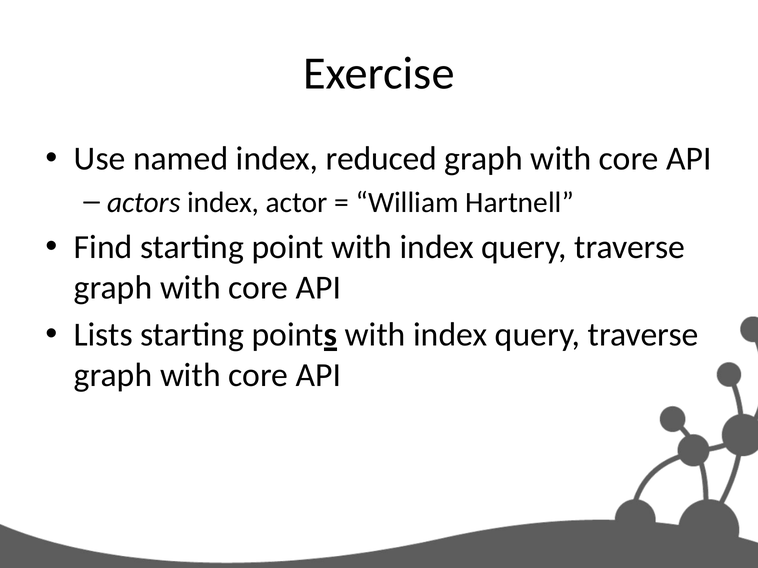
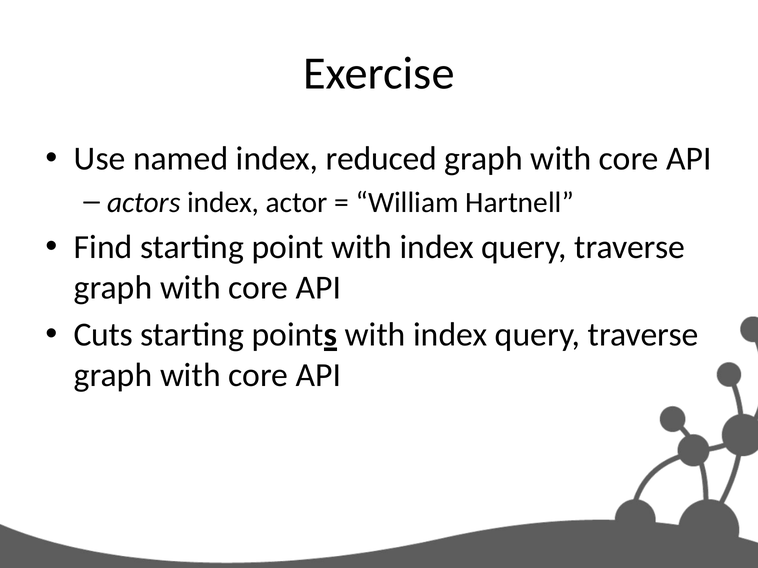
Lists: Lists -> Cuts
